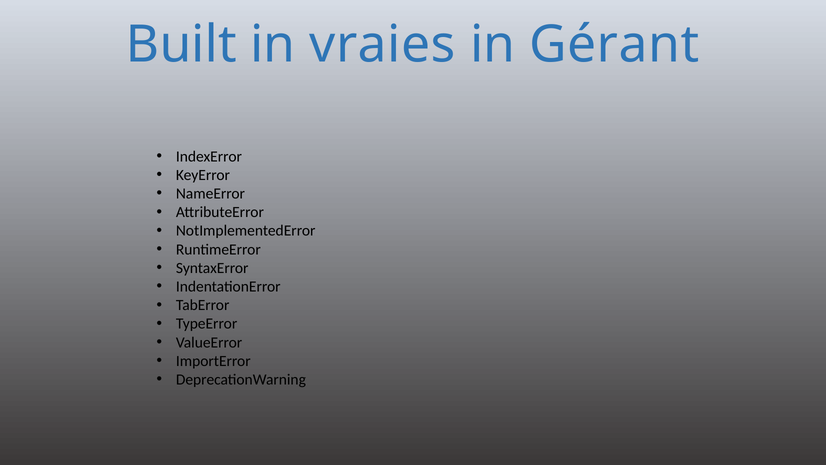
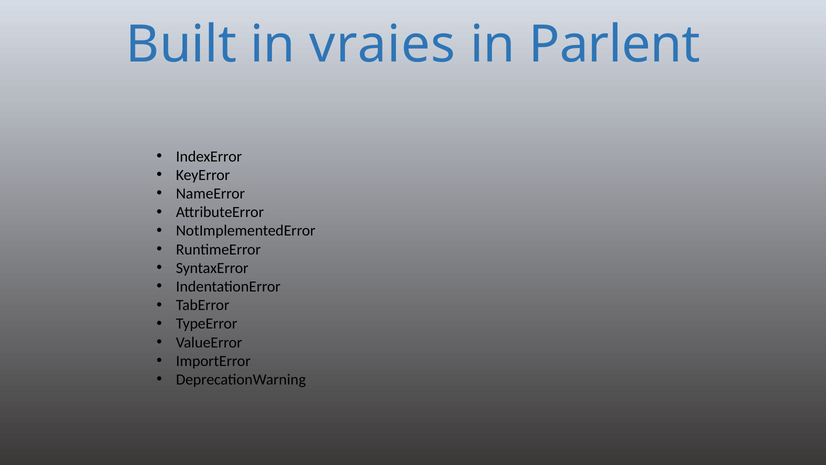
Gérant: Gérant -> Parlent
